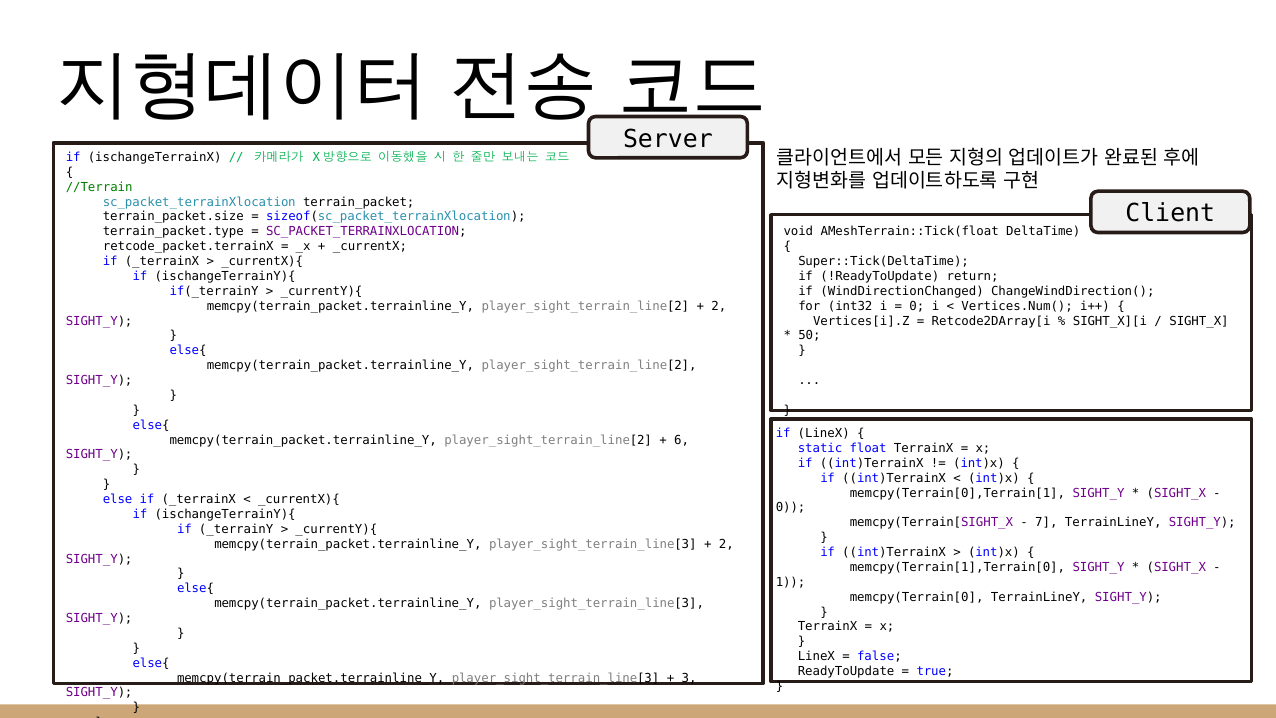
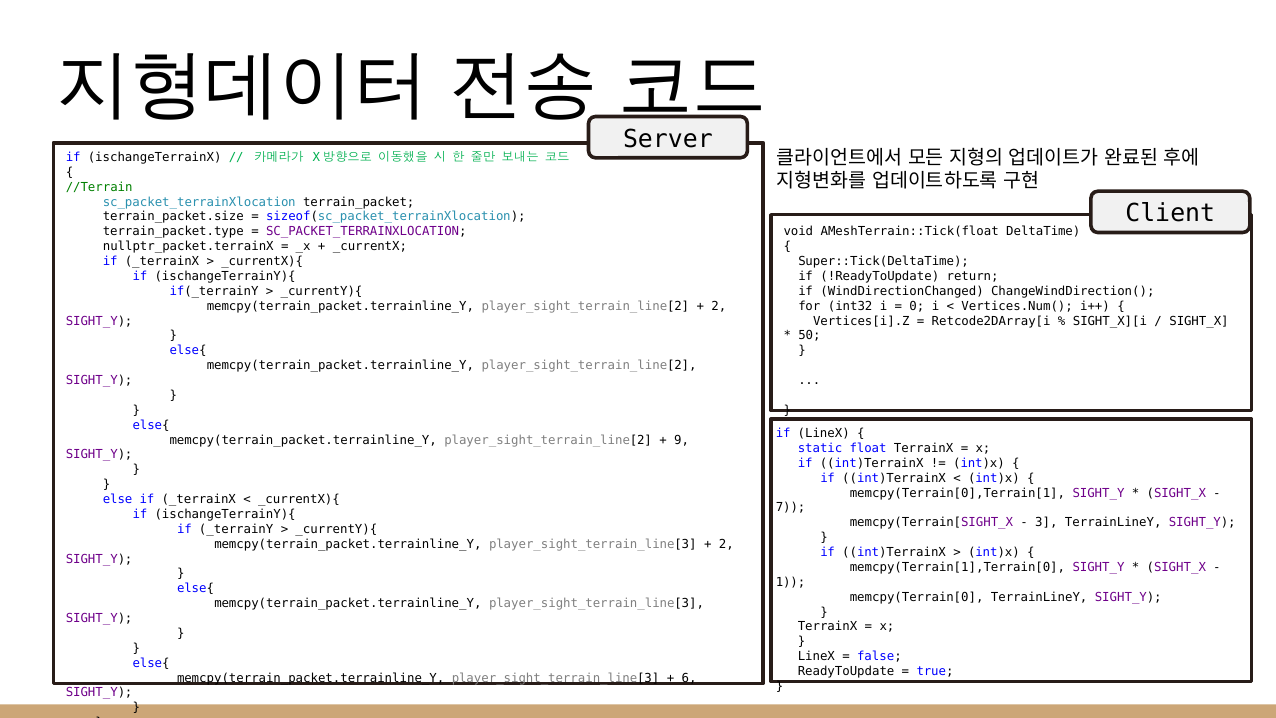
retcode_packet.terrainX: retcode_packet.terrainX -> nullptr_packet.terrainX
6: 6 -> 9
0 at (791, 508): 0 -> 7
7: 7 -> 3
3: 3 -> 6
